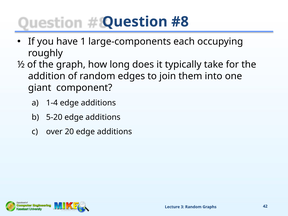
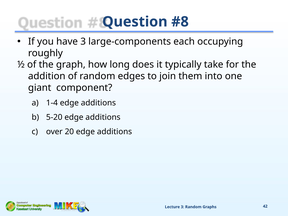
have 1: 1 -> 3
